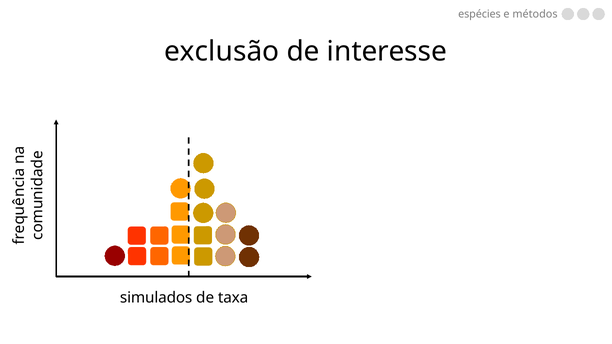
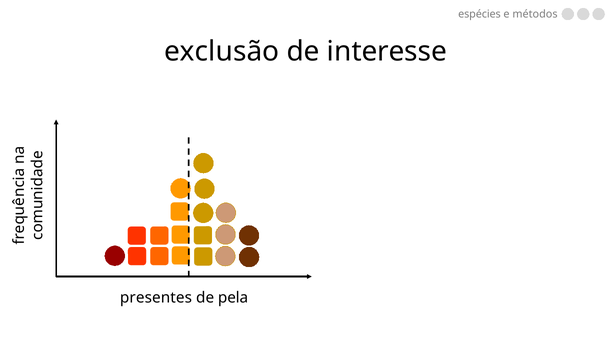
simulados: simulados -> presentes
taxa: taxa -> pela
